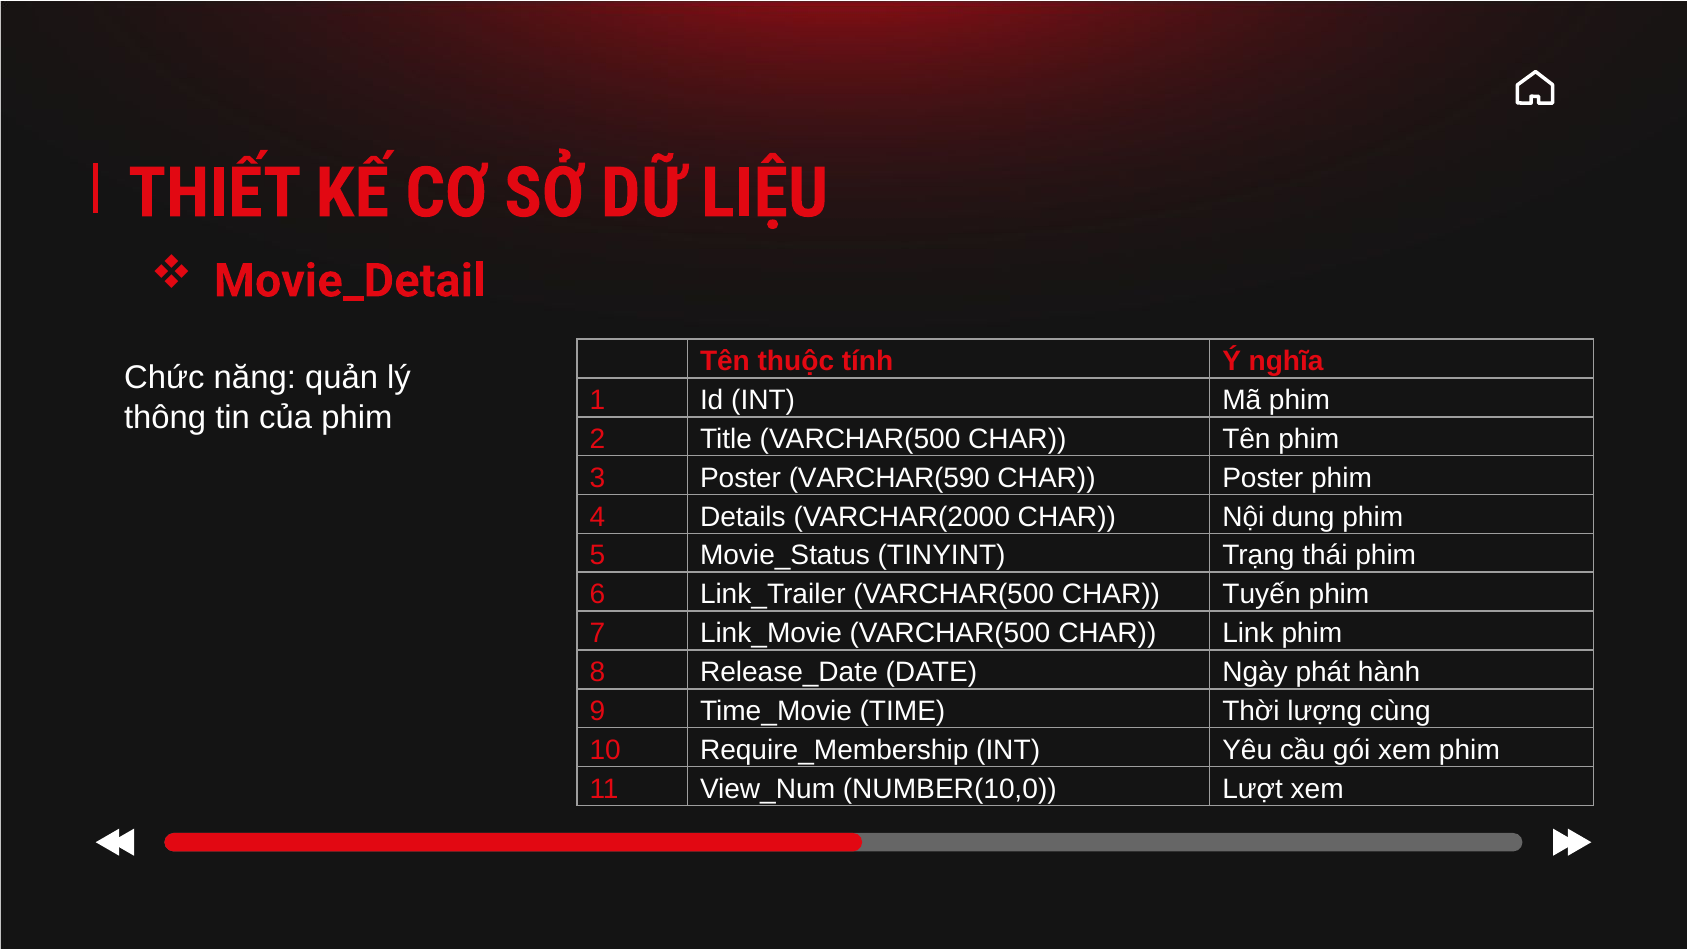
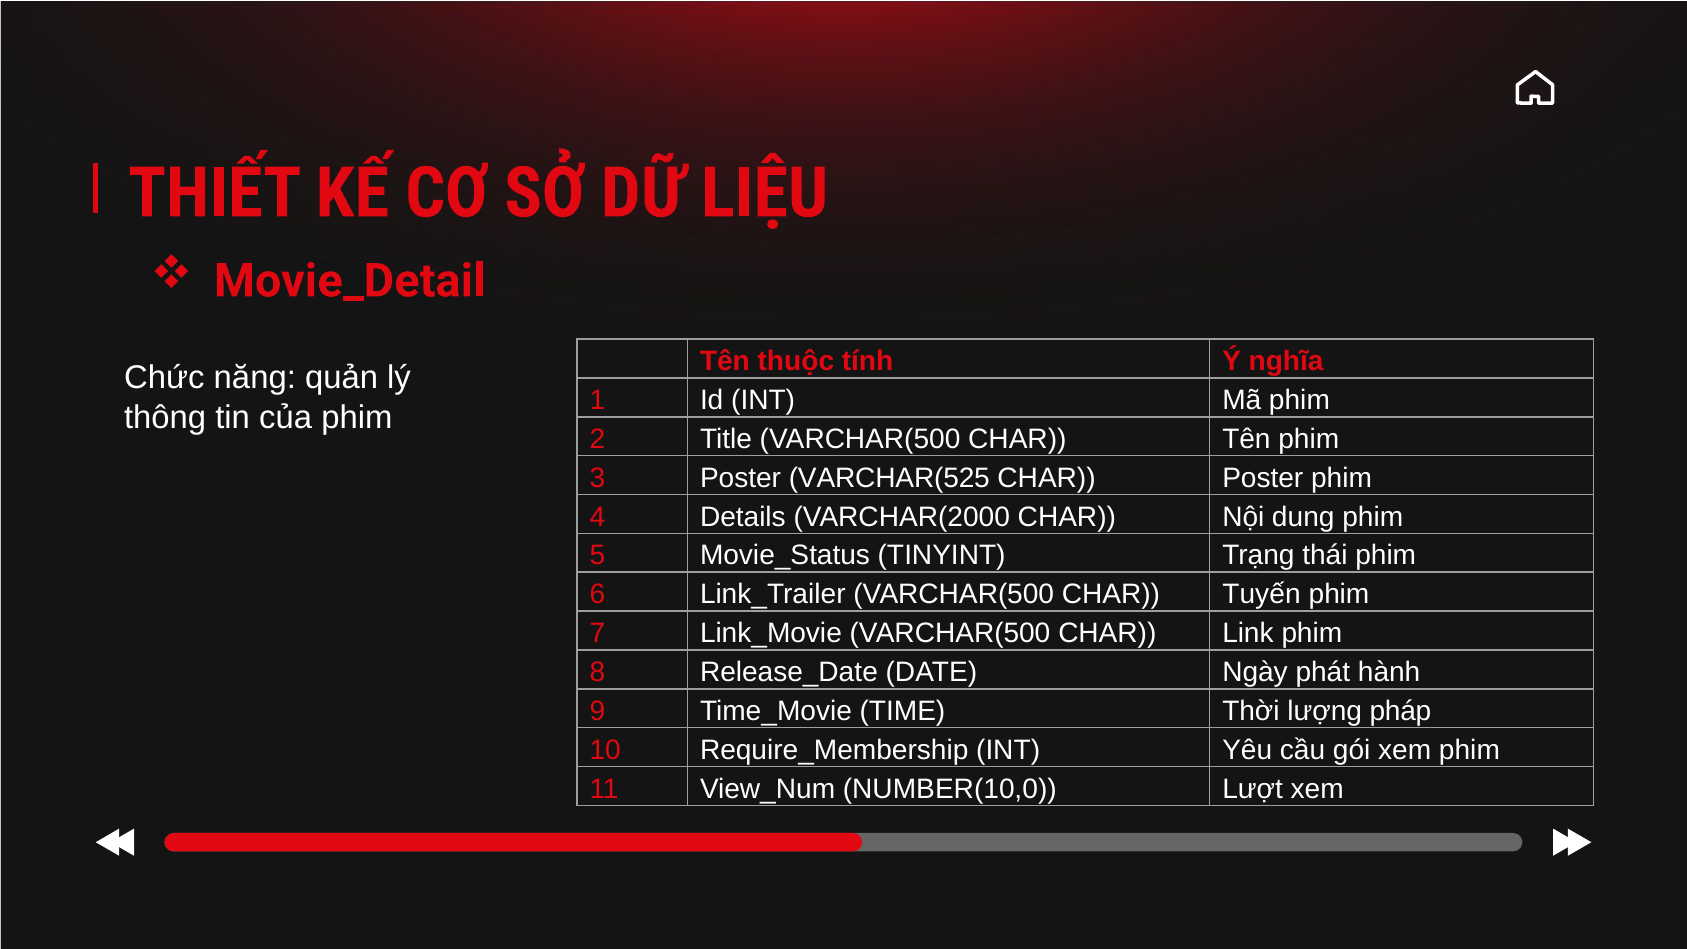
VARCHAR(590: VARCHAR(590 -> VARCHAR(525
cùng: cùng -> pháp
